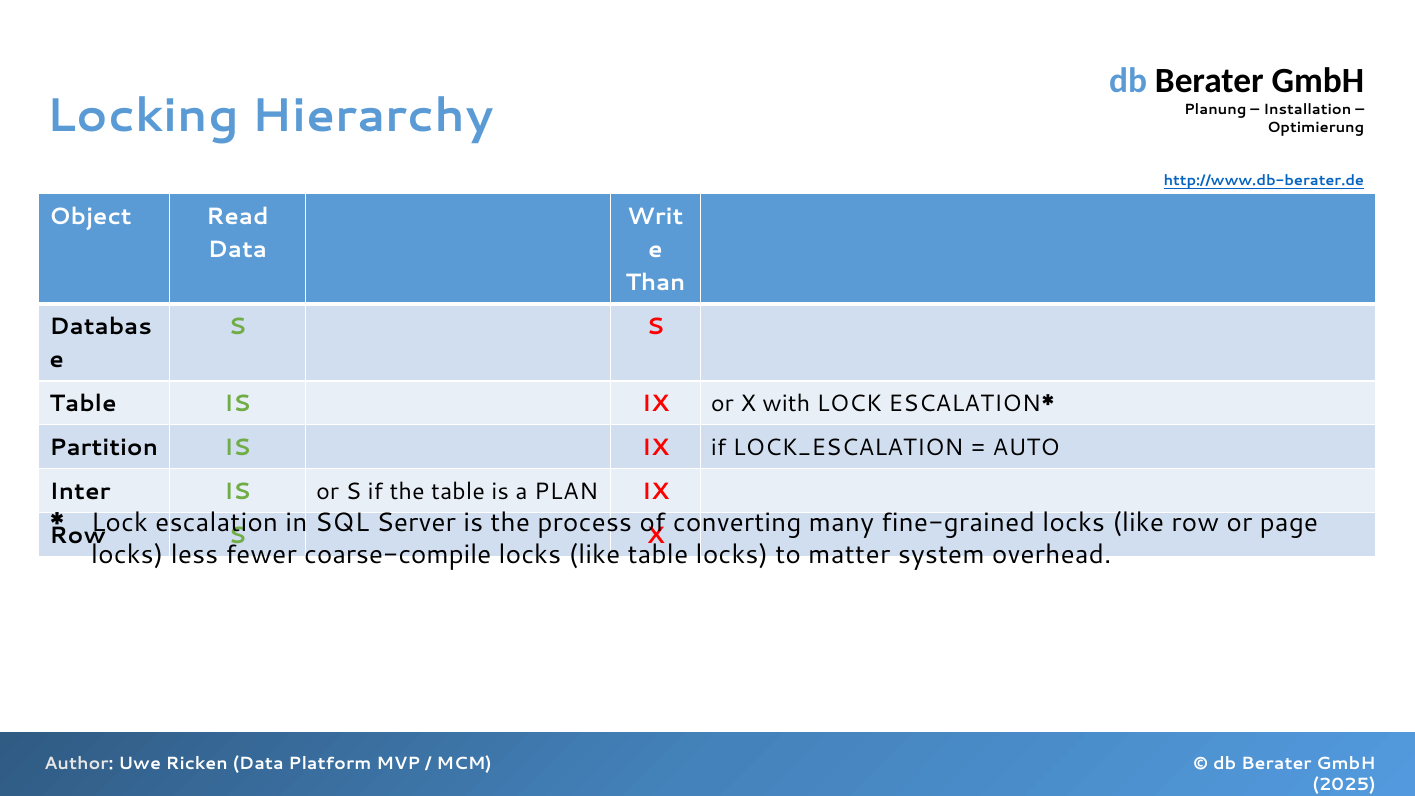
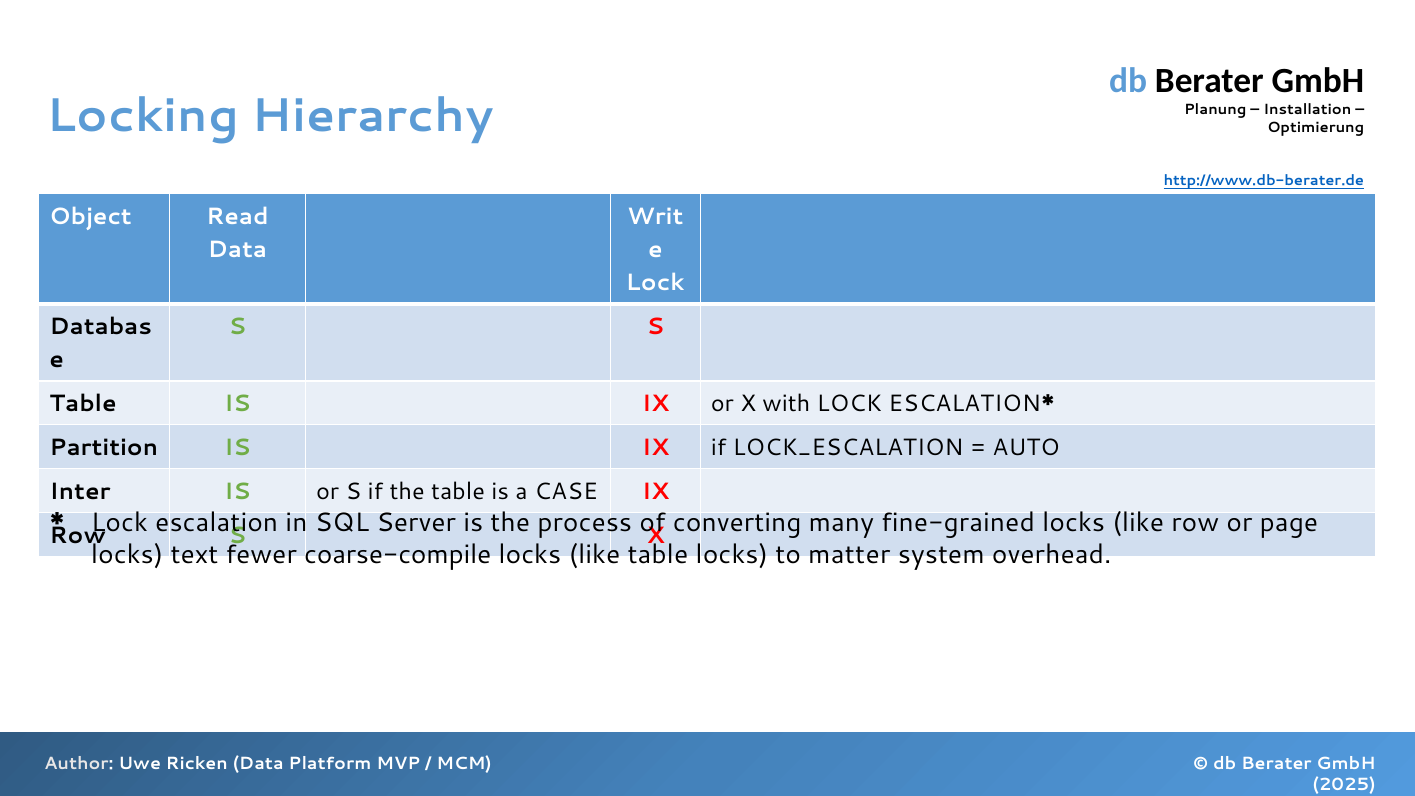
Than at (655, 283): Than -> Lock
PLAN: PLAN -> CASE
less: less -> text
